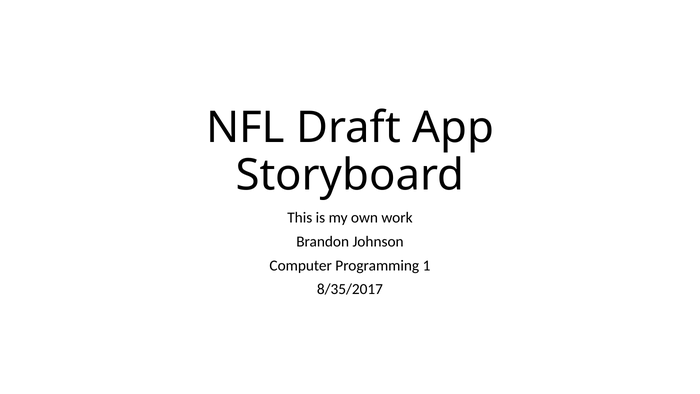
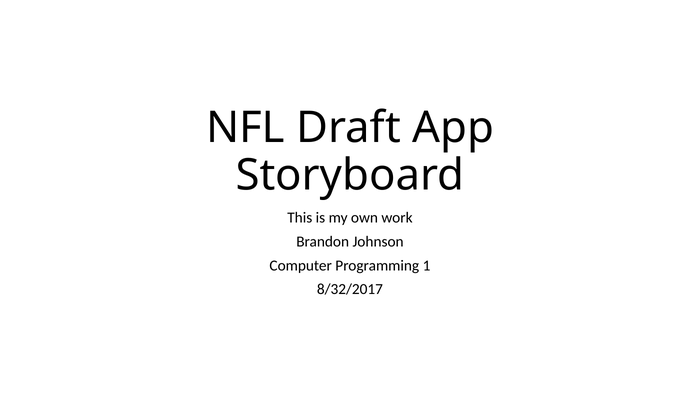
8/35/2017: 8/35/2017 -> 8/32/2017
